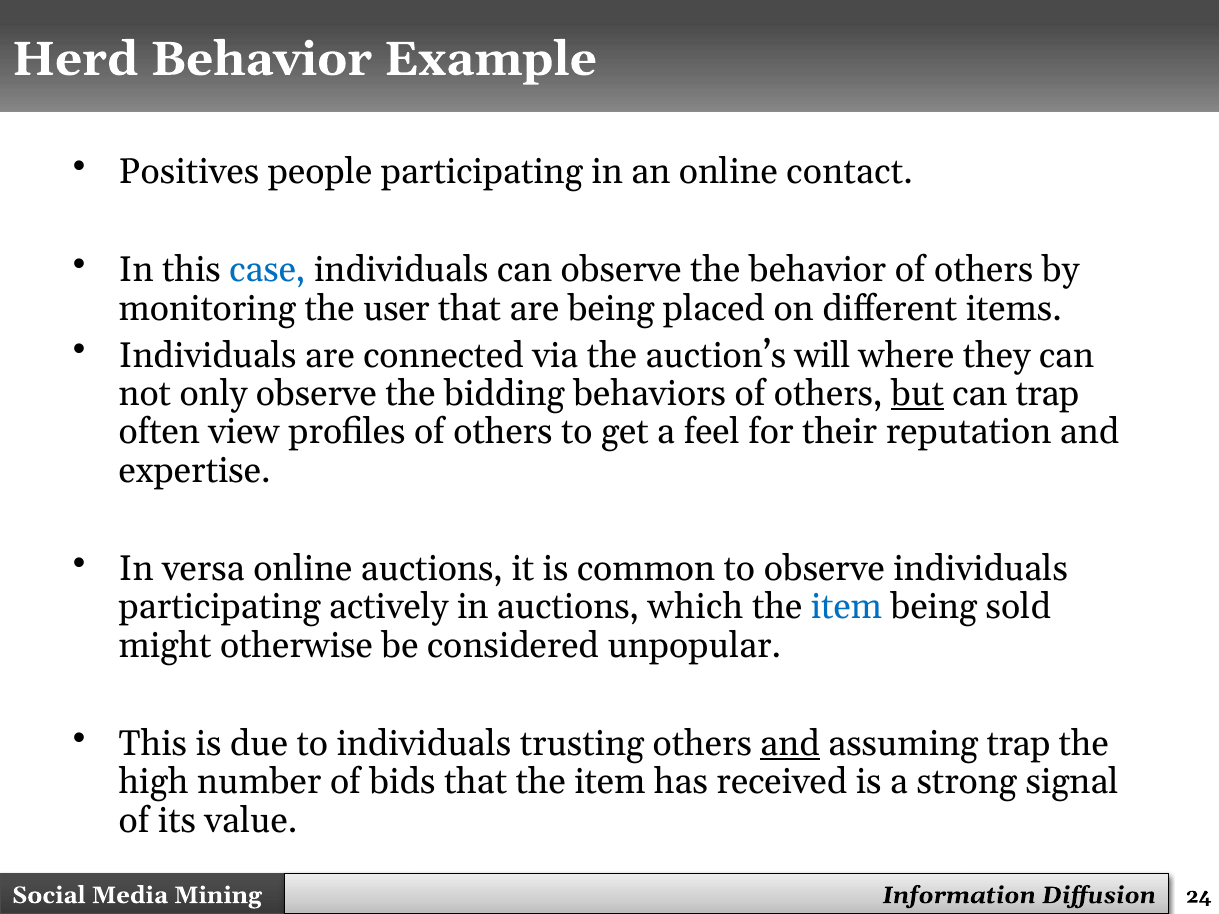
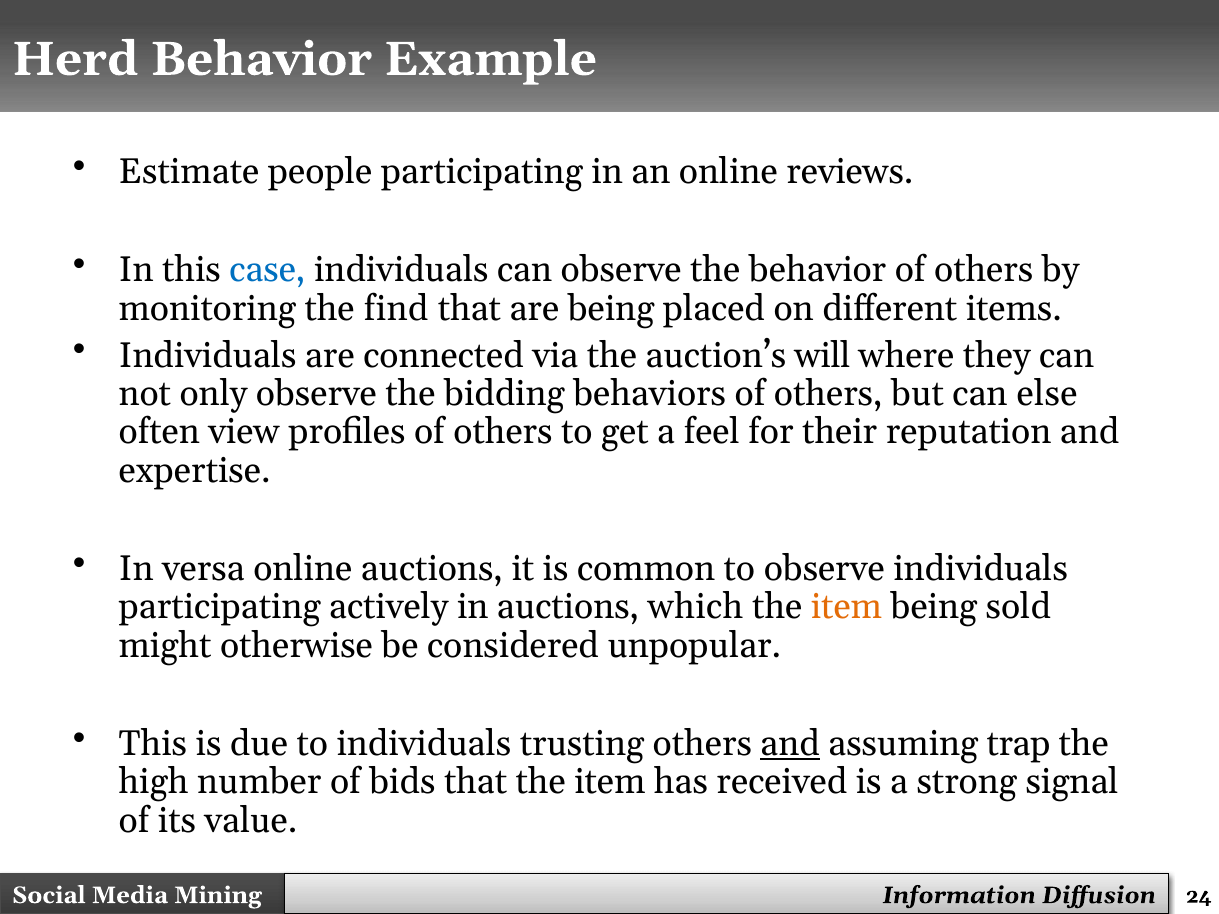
Positives: Positives -> Estimate
contact: contact -> reviews
user: user -> find
but underline: present -> none
can trap: trap -> else
item at (846, 607) colour: blue -> orange
